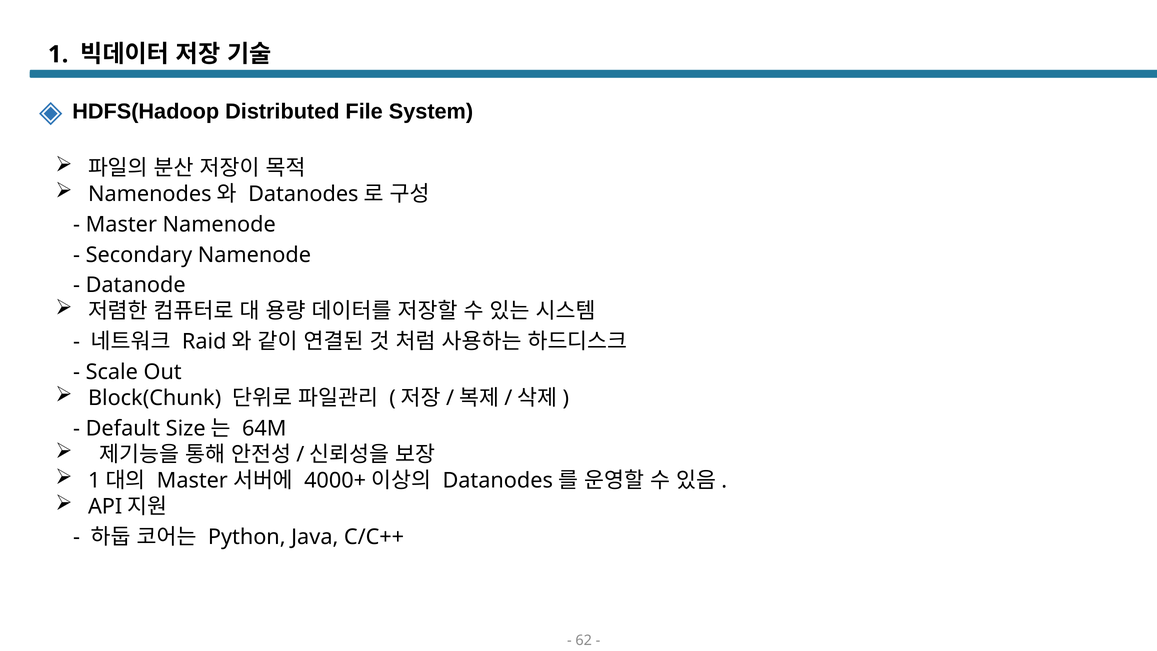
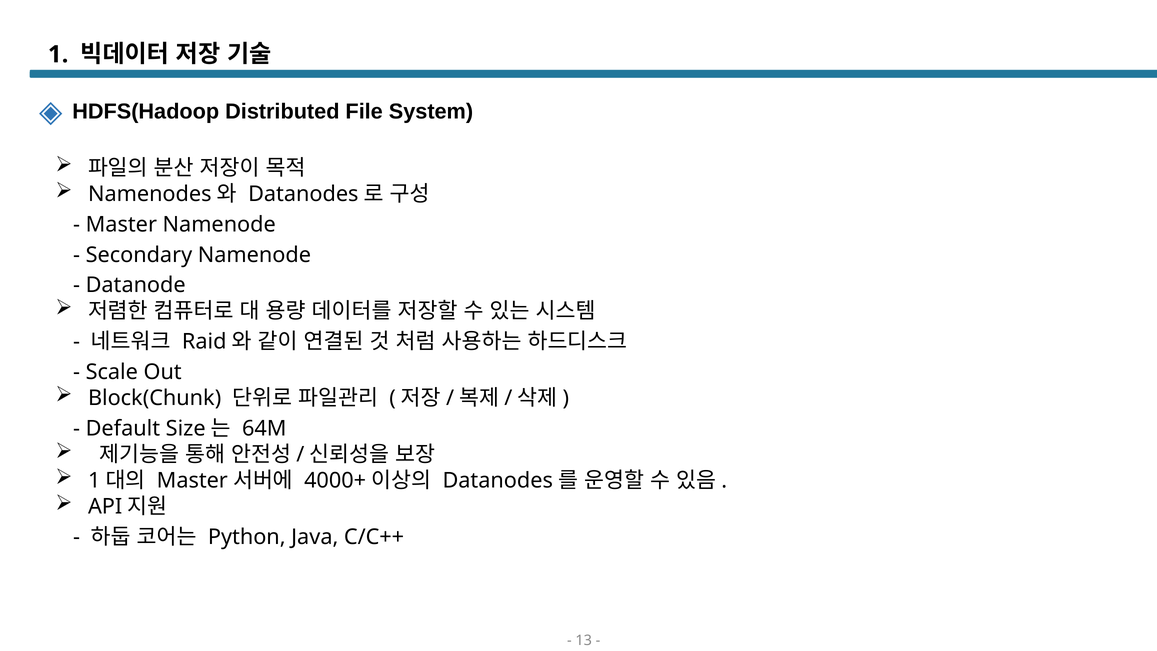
62: 62 -> 13
